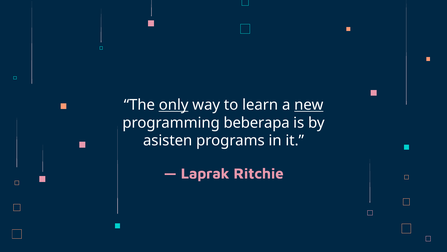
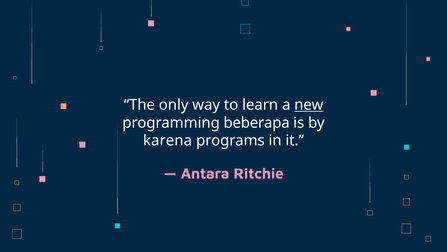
only underline: present -> none
asisten: asisten -> karena
Laprak: Laprak -> Antara
